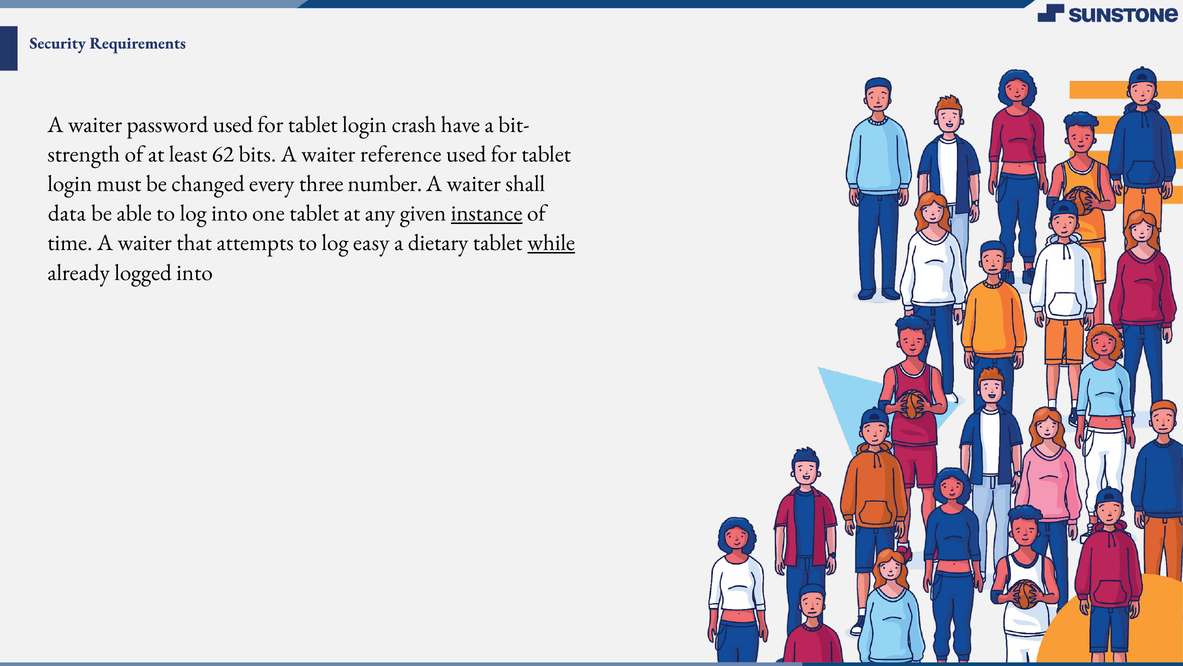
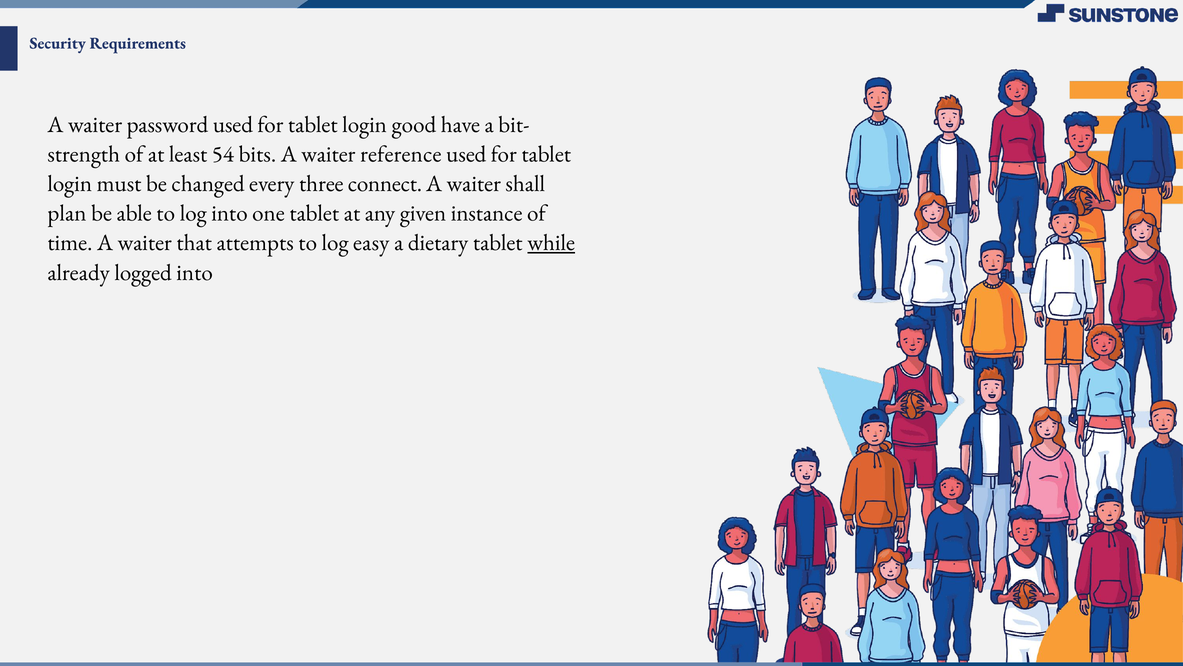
crash: crash -> good
62: 62 -> 54
number: number -> connect
data: data -> plan
instance underline: present -> none
